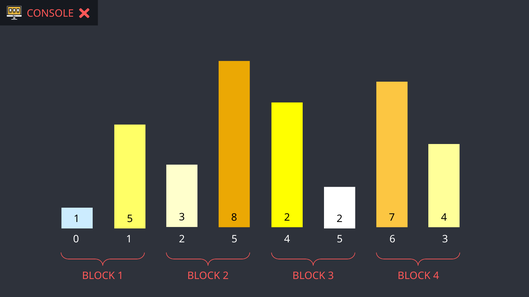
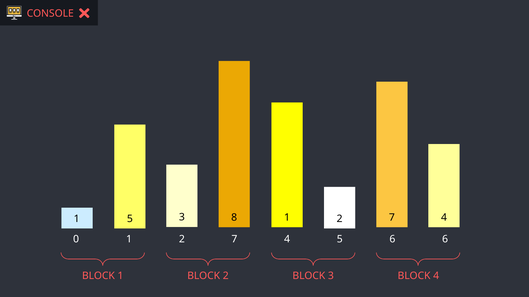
5 2: 2 -> 1
2 5: 5 -> 7
6 3: 3 -> 6
